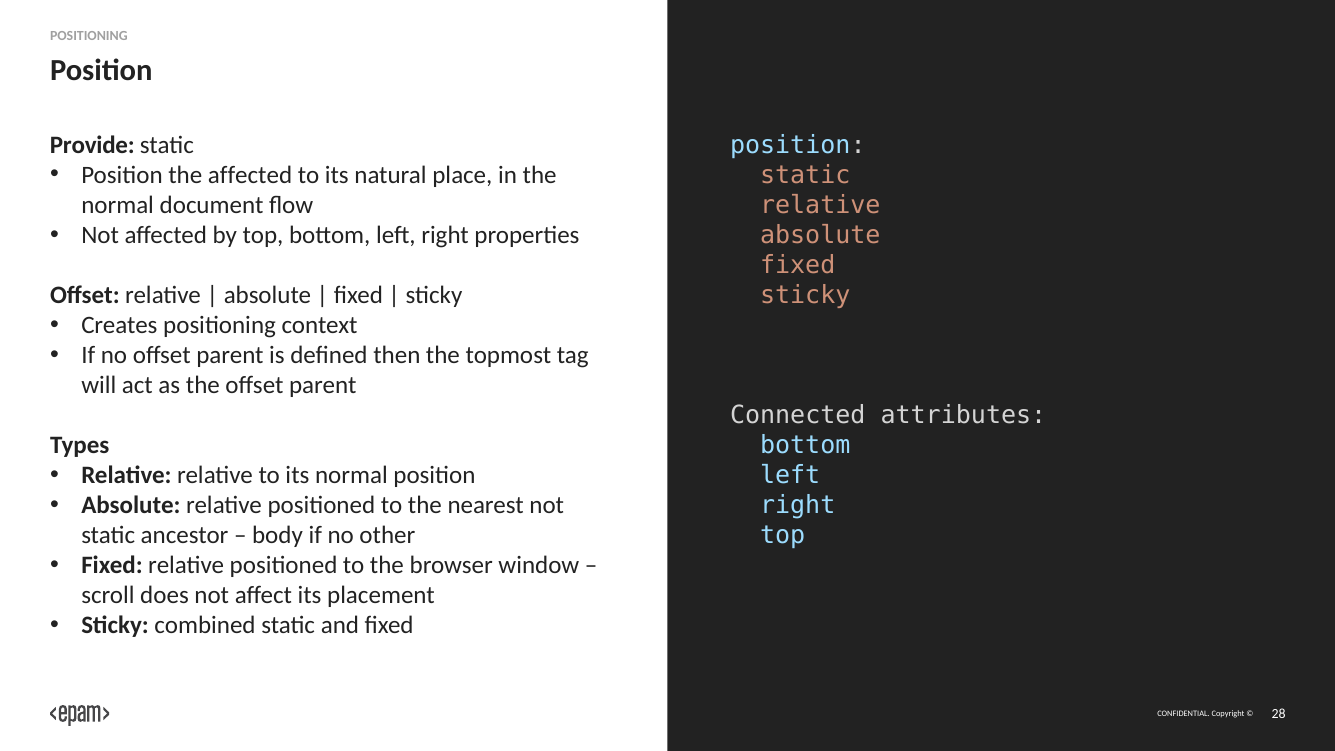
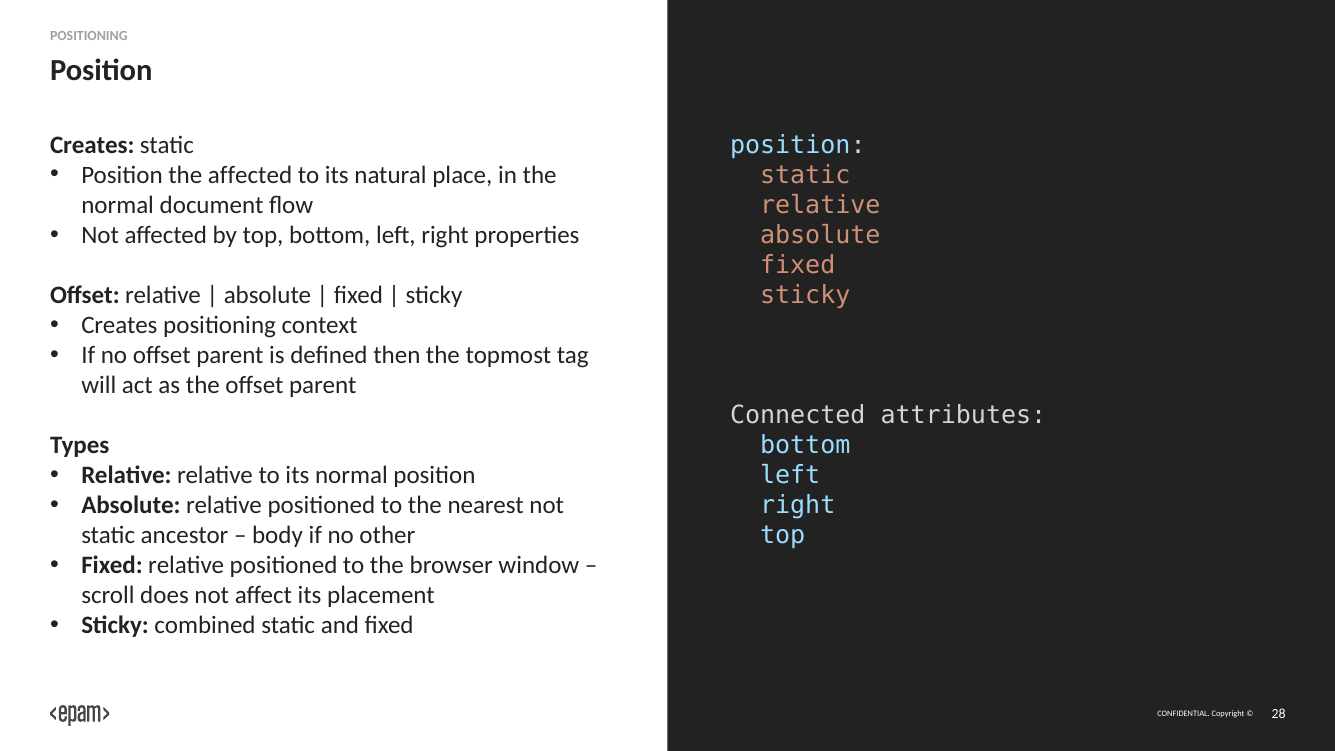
Provide at (92, 145): Provide -> Creates
